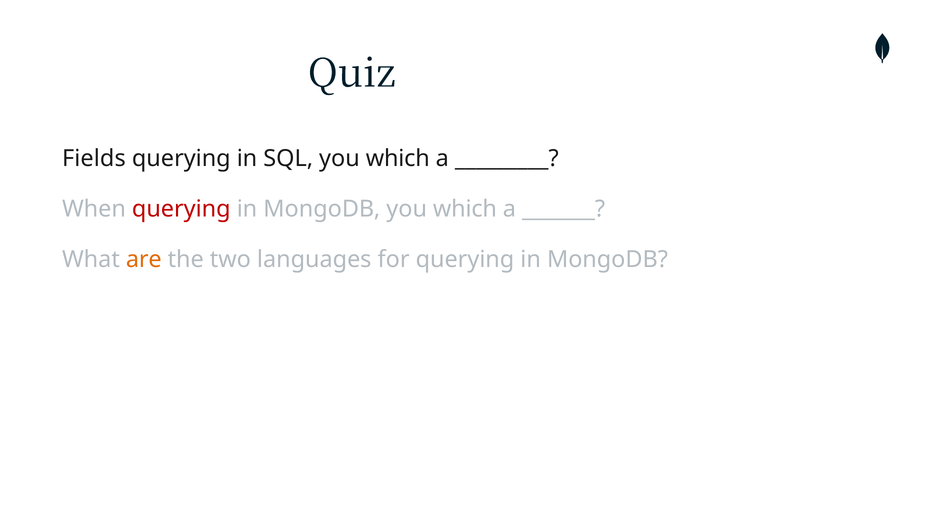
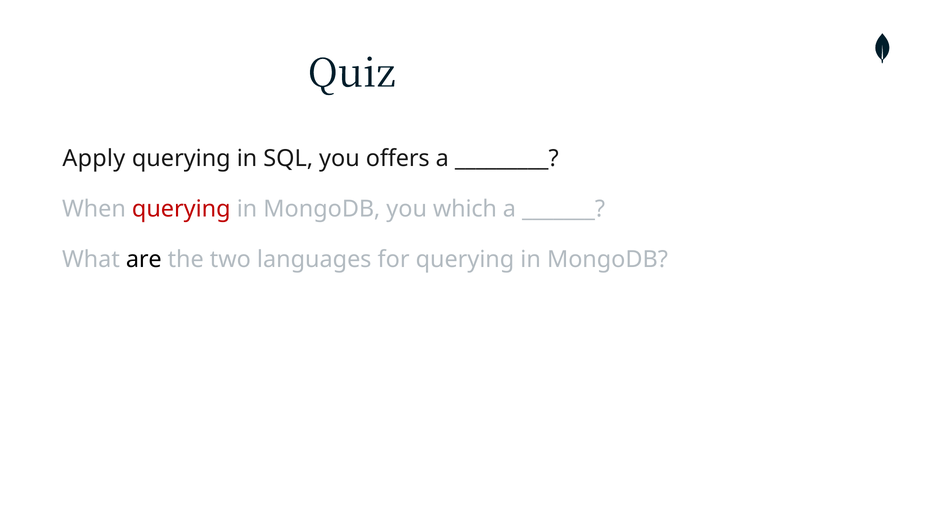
Fields: Fields -> Apply
SQL you which: which -> offers
are colour: orange -> black
